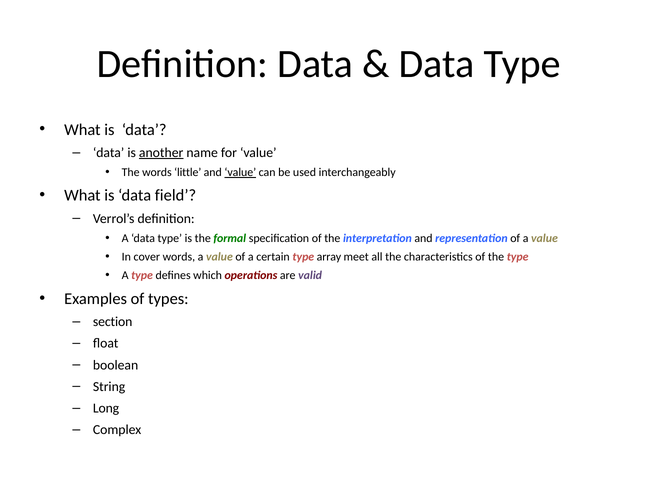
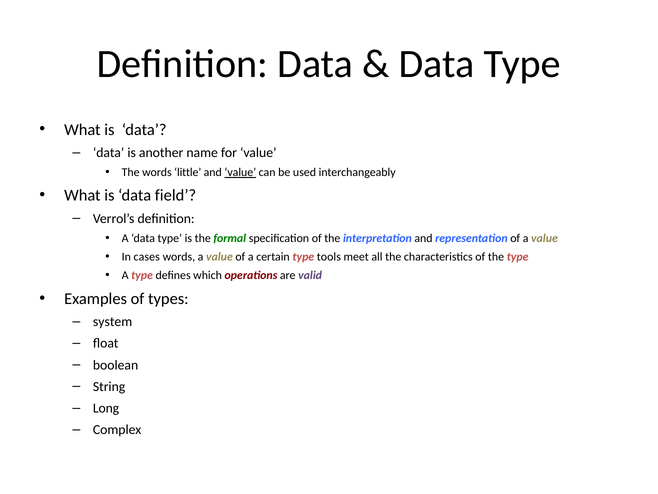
another underline: present -> none
cover: cover -> cases
array: array -> tools
section: section -> system
